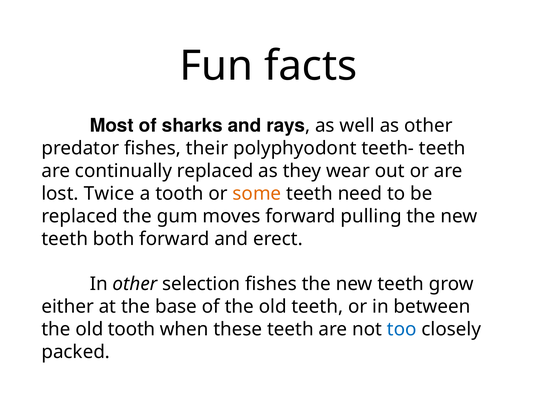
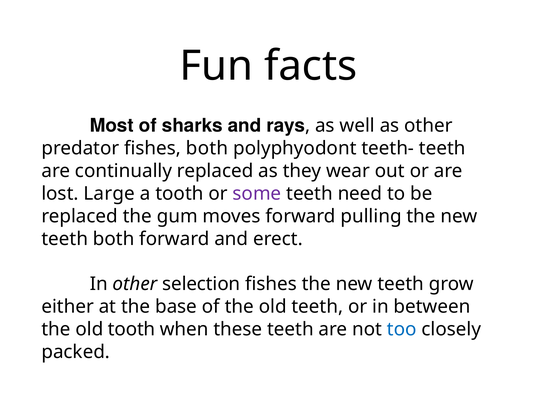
fishes their: their -> both
Twice: Twice -> Large
some colour: orange -> purple
